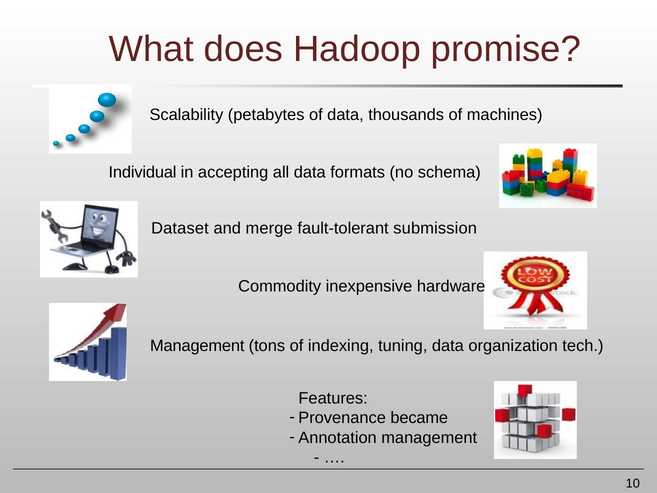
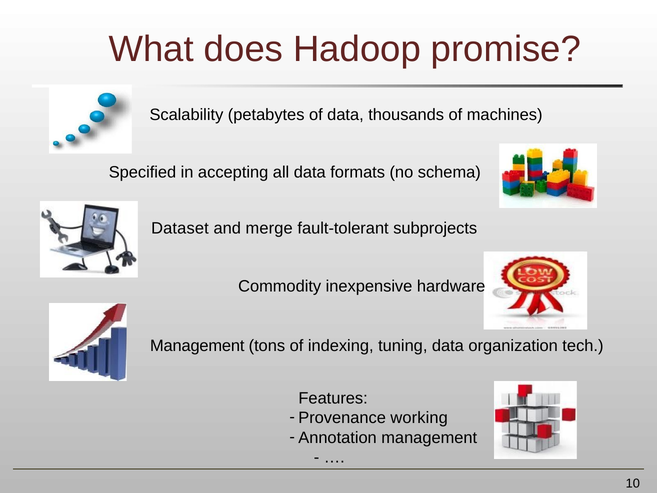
Individual: Individual -> Specified
submission: submission -> subprojects
became: became -> working
